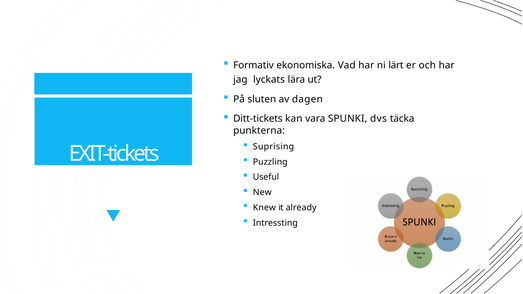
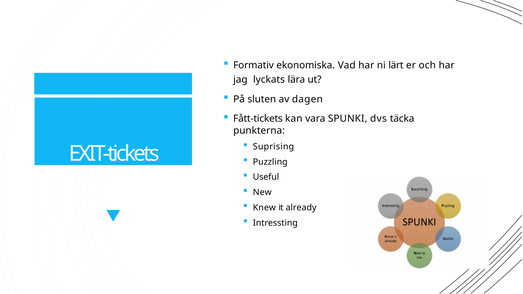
Ditt-tickets: Ditt-tickets -> Fått-tickets
